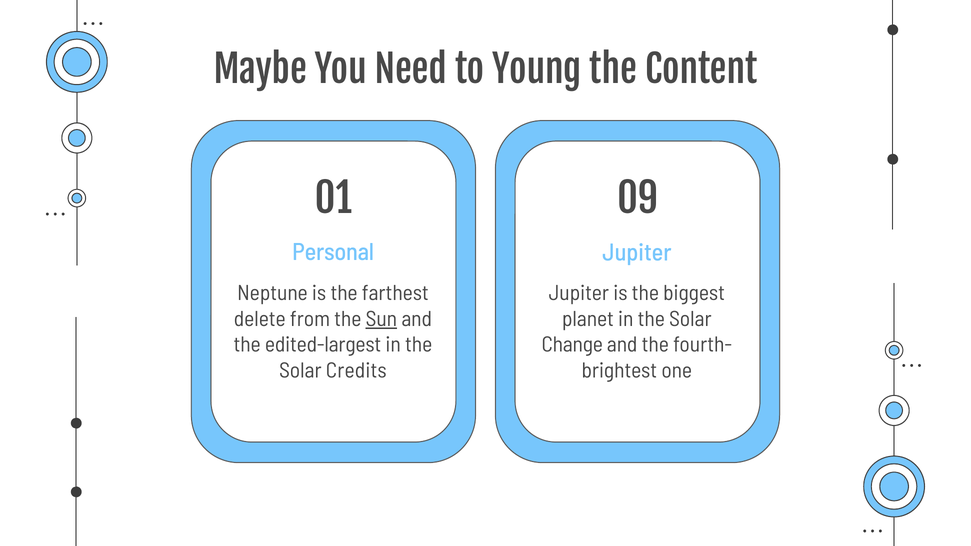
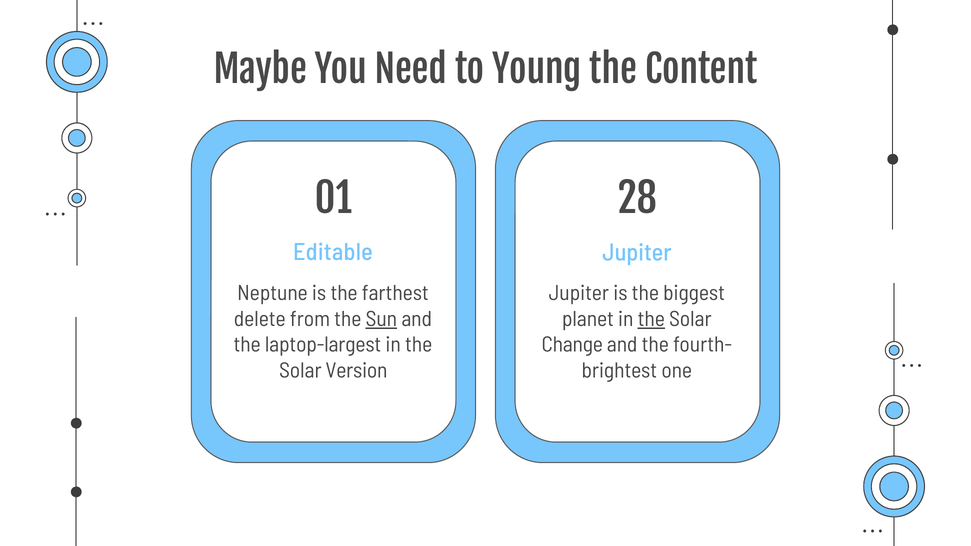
09: 09 -> 28
Personal: Personal -> Editable
the at (651, 319) underline: none -> present
edited-largest: edited-largest -> laptop-largest
Credits: Credits -> Version
